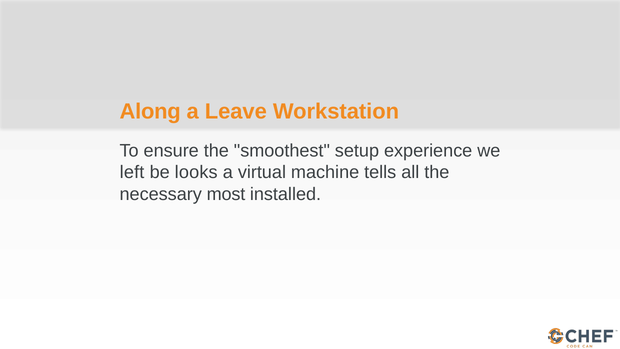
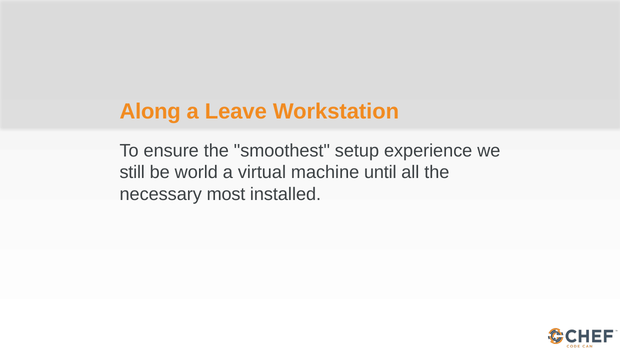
left: left -> still
looks: looks -> world
tells: tells -> until
